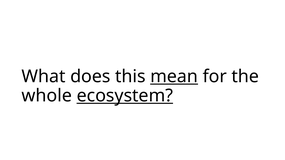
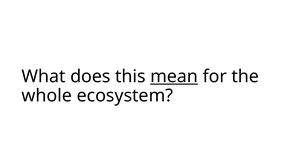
ecosystem underline: present -> none
